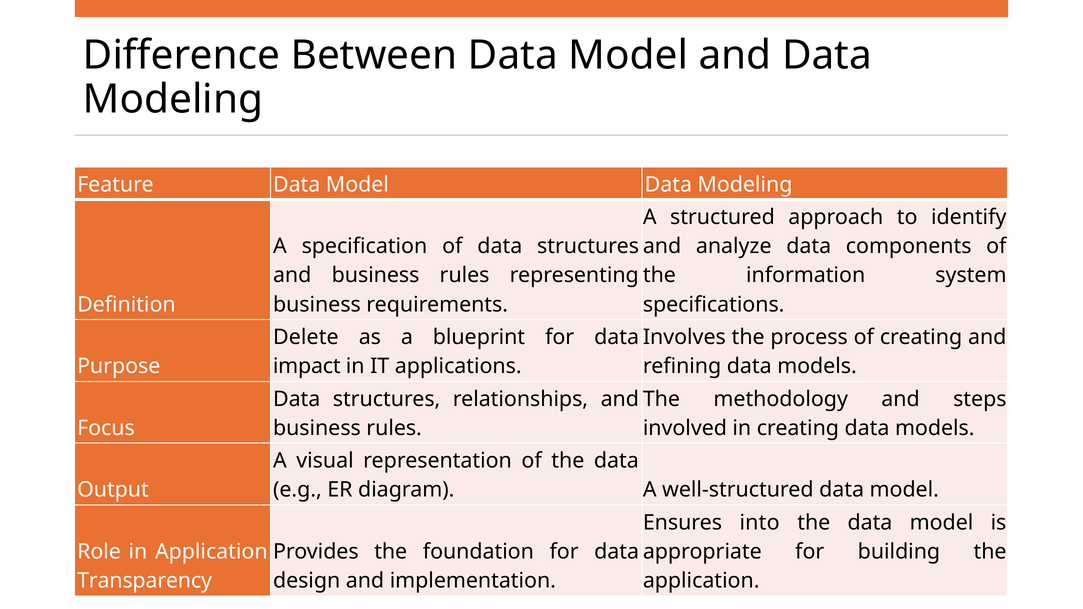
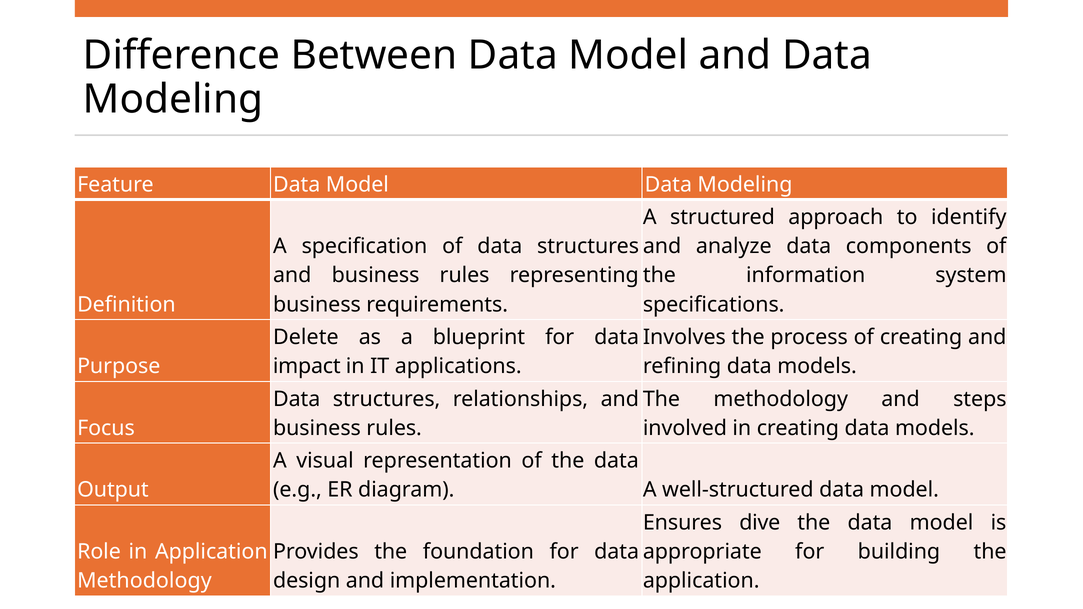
into: into -> dive
Transparency at (145, 581): Transparency -> Methodology
